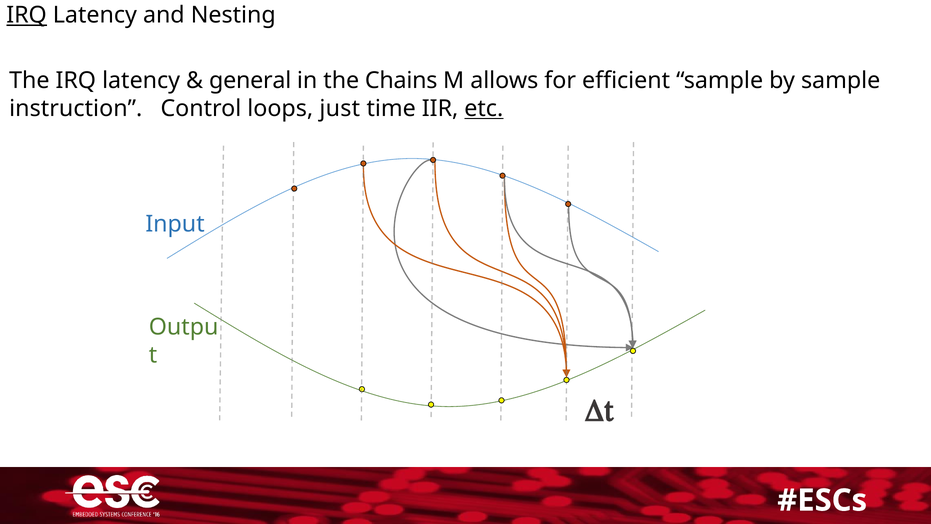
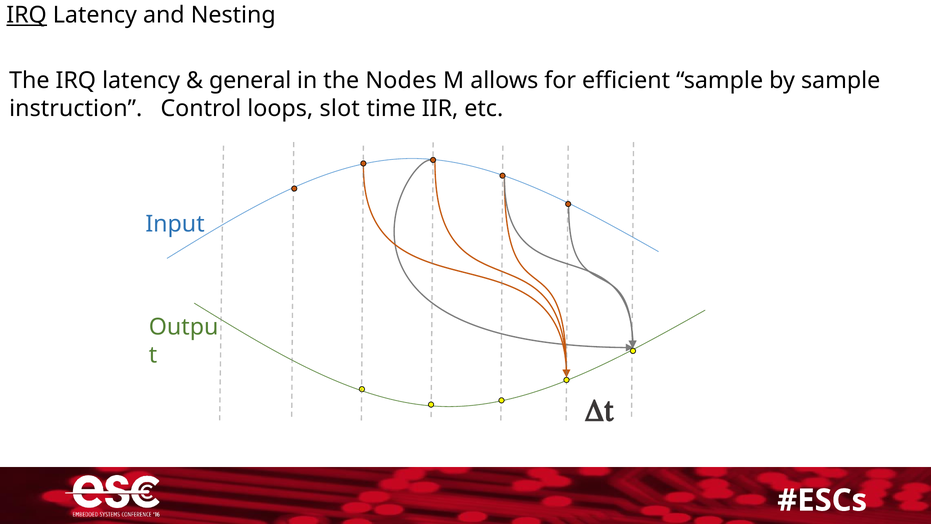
Chains: Chains -> Nodes
just: just -> slot
etc underline: present -> none
